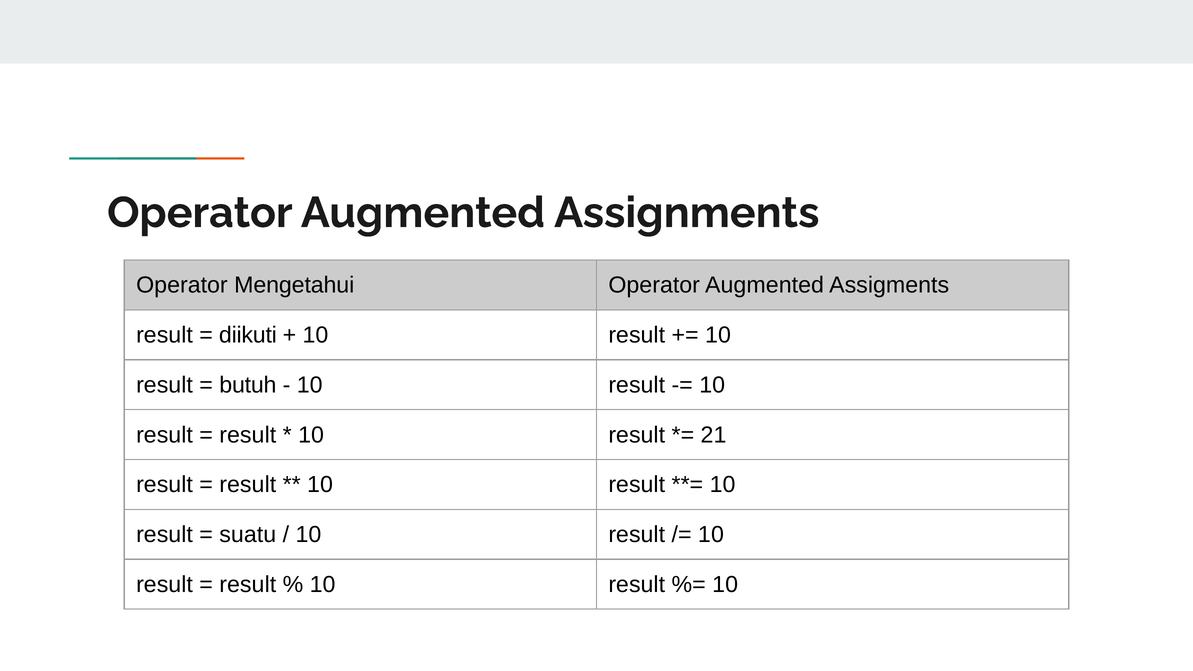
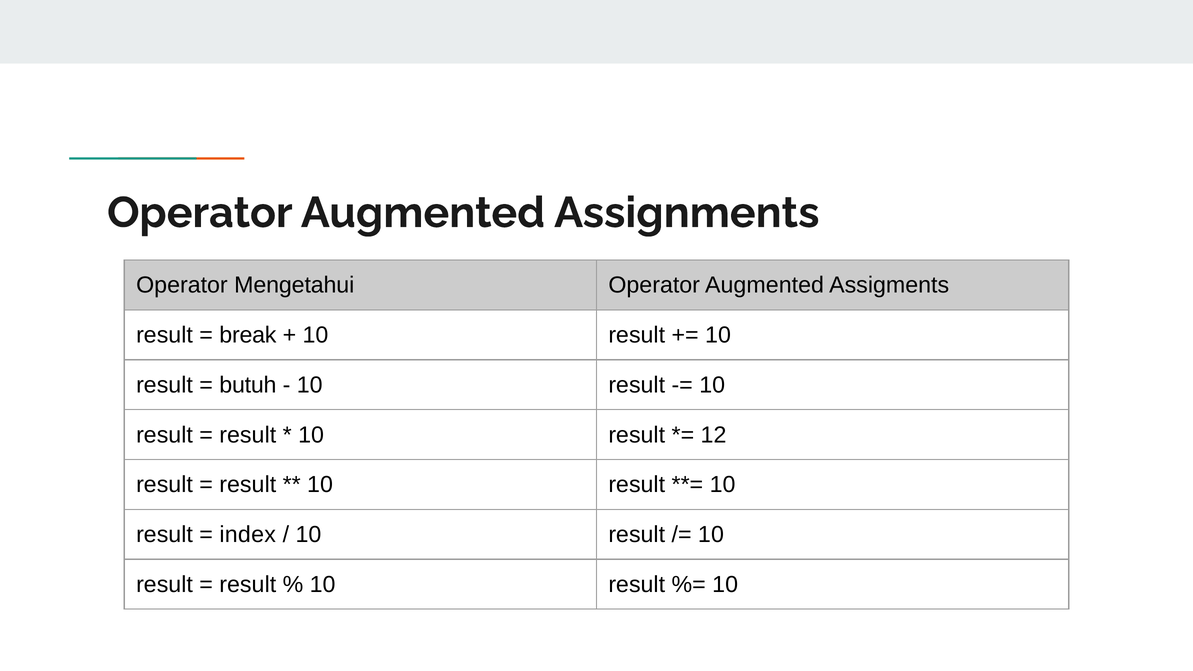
diikuti: diikuti -> break
21: 21 -> 12
suatu: suatu -> index
